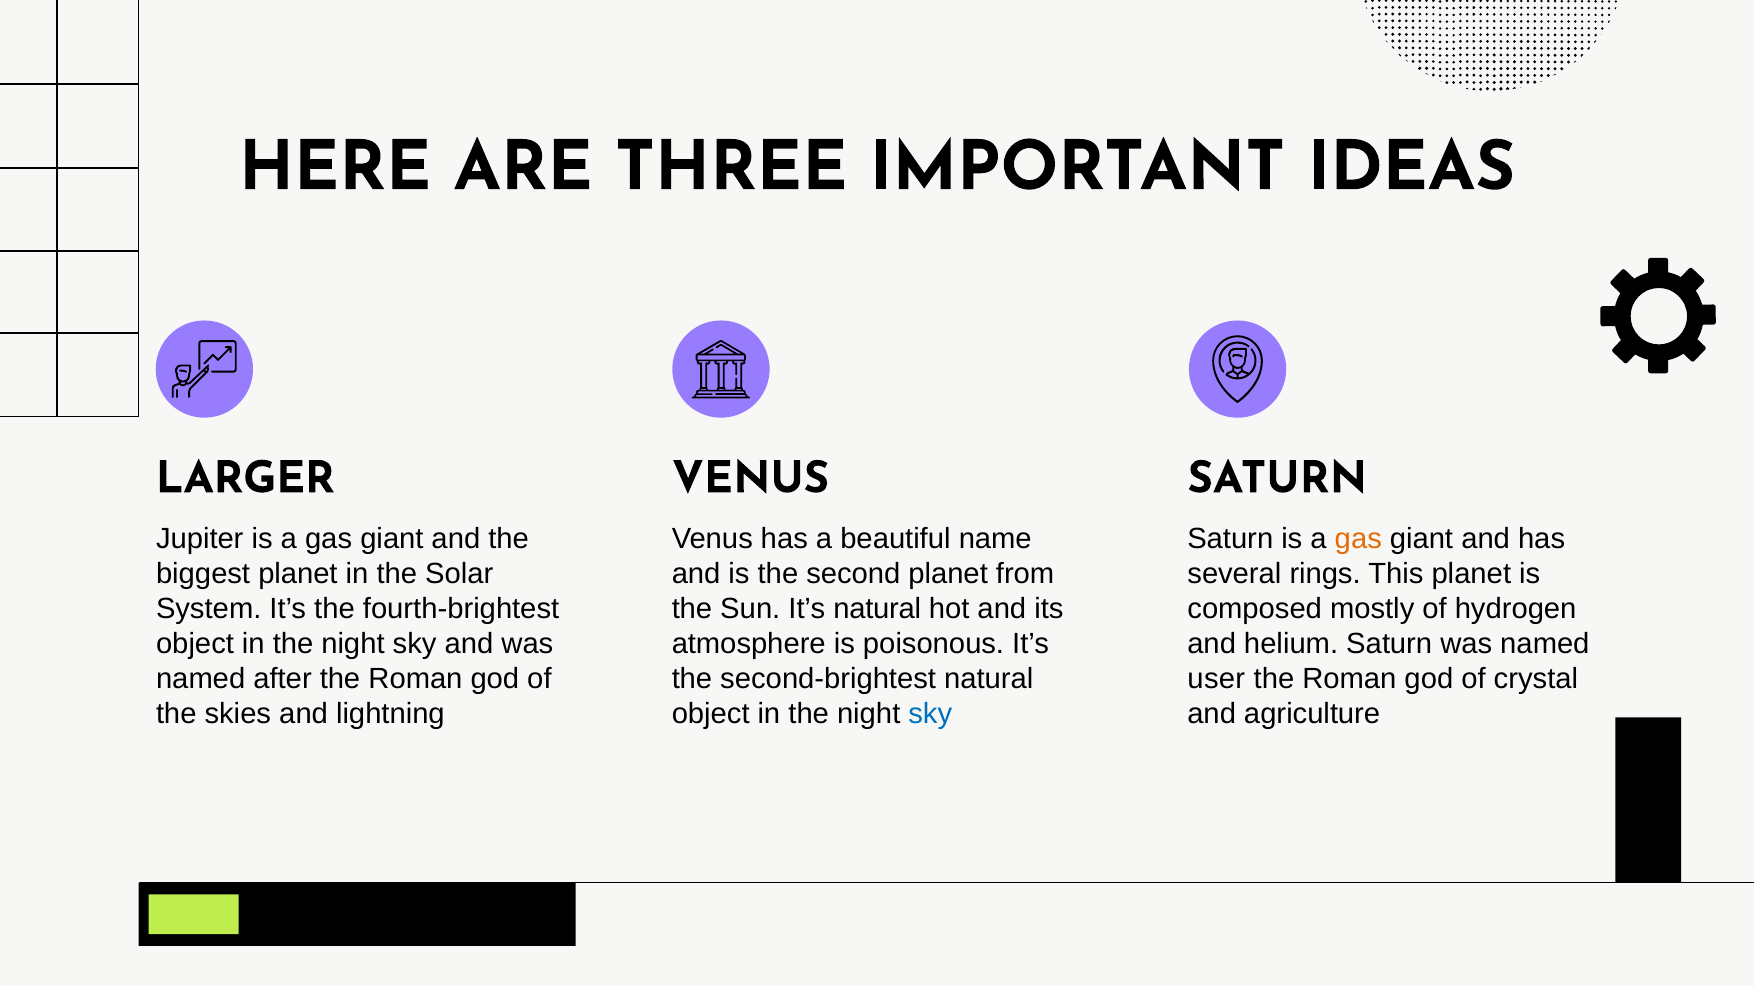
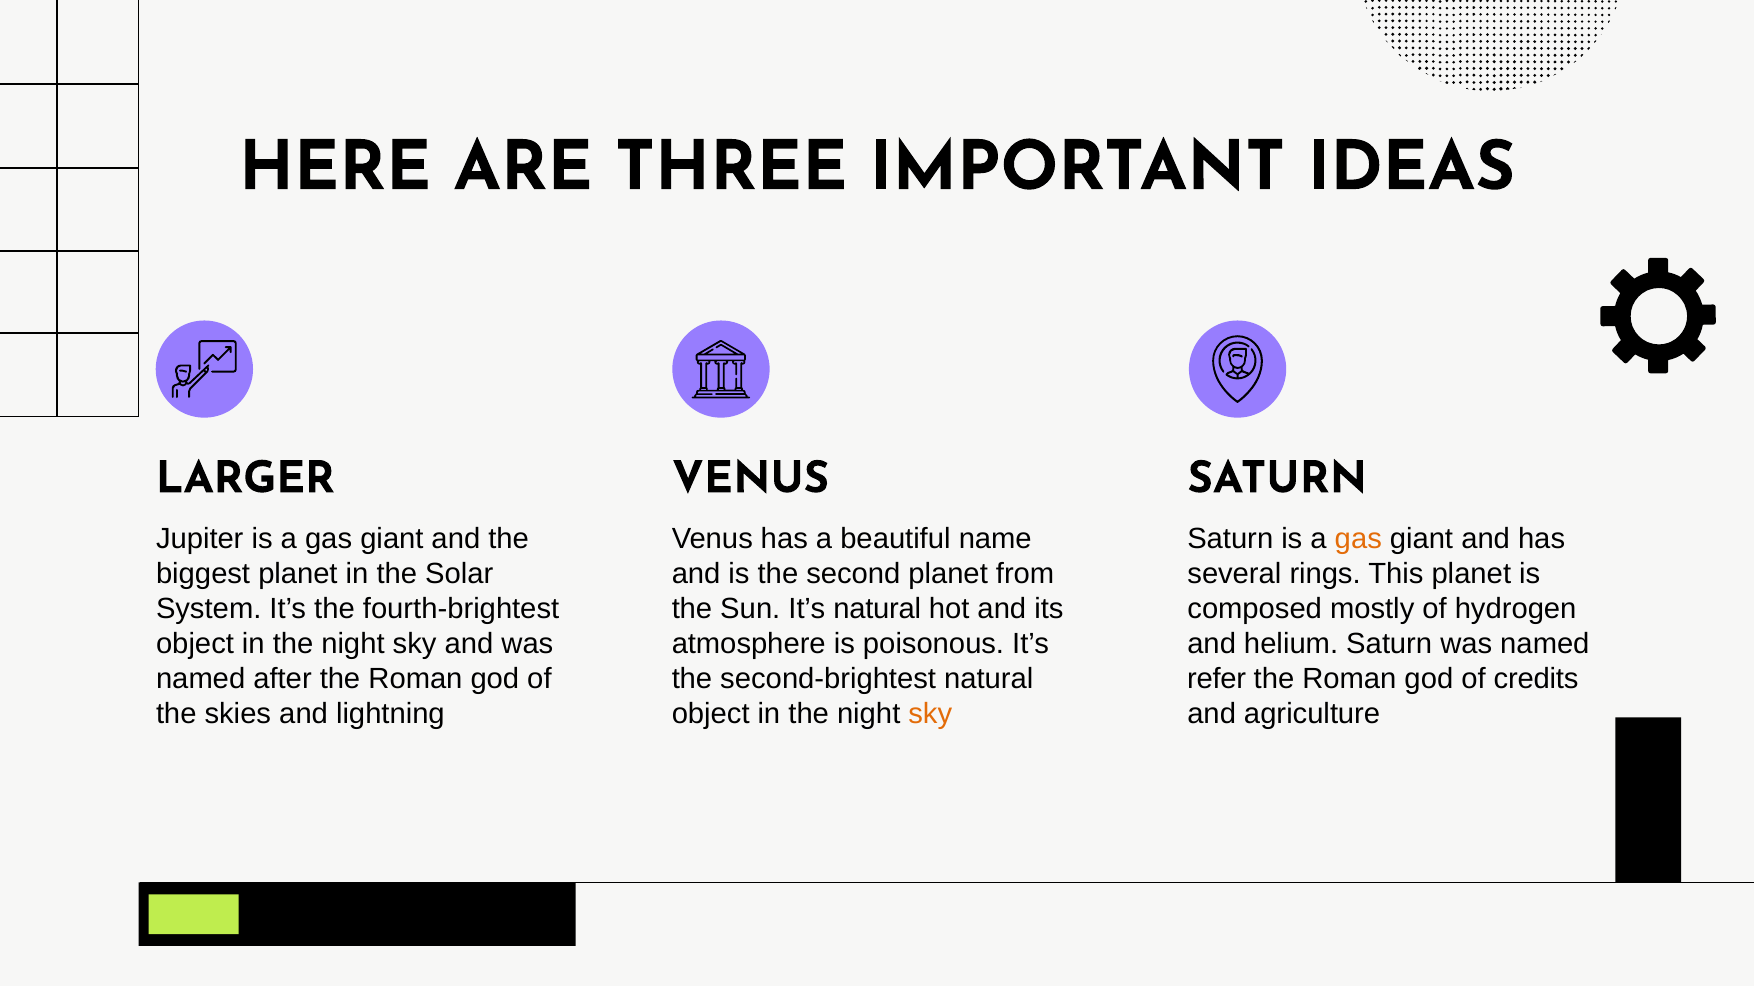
user: user -> refer
crystal: crystal -> credits
sky at (930, 714) colour: blue -> orange
